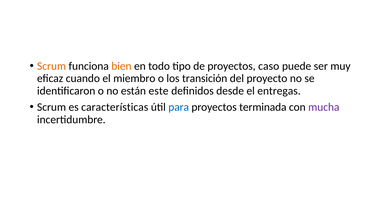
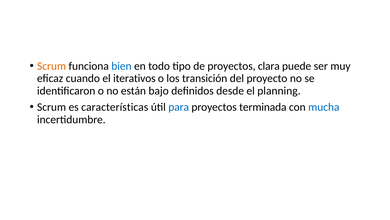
bien colour: orange -> blue
caso: caso -> clara
miembro: miembro -> iterativos
este: este -> bajo
entregas: entregas -> planning
mucha colour: purple -> blue
